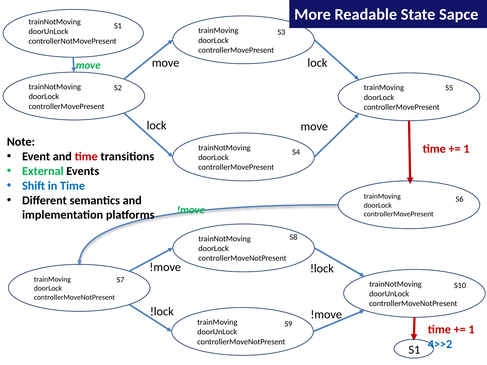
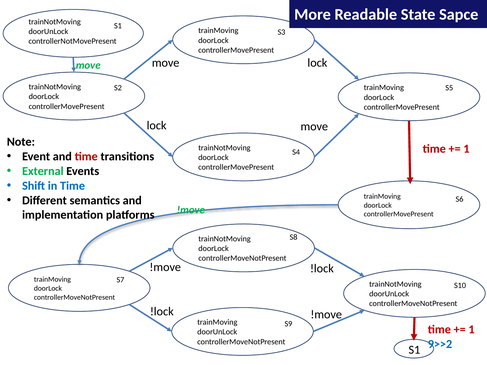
4>>2: 4>>2 -> 9>>2
